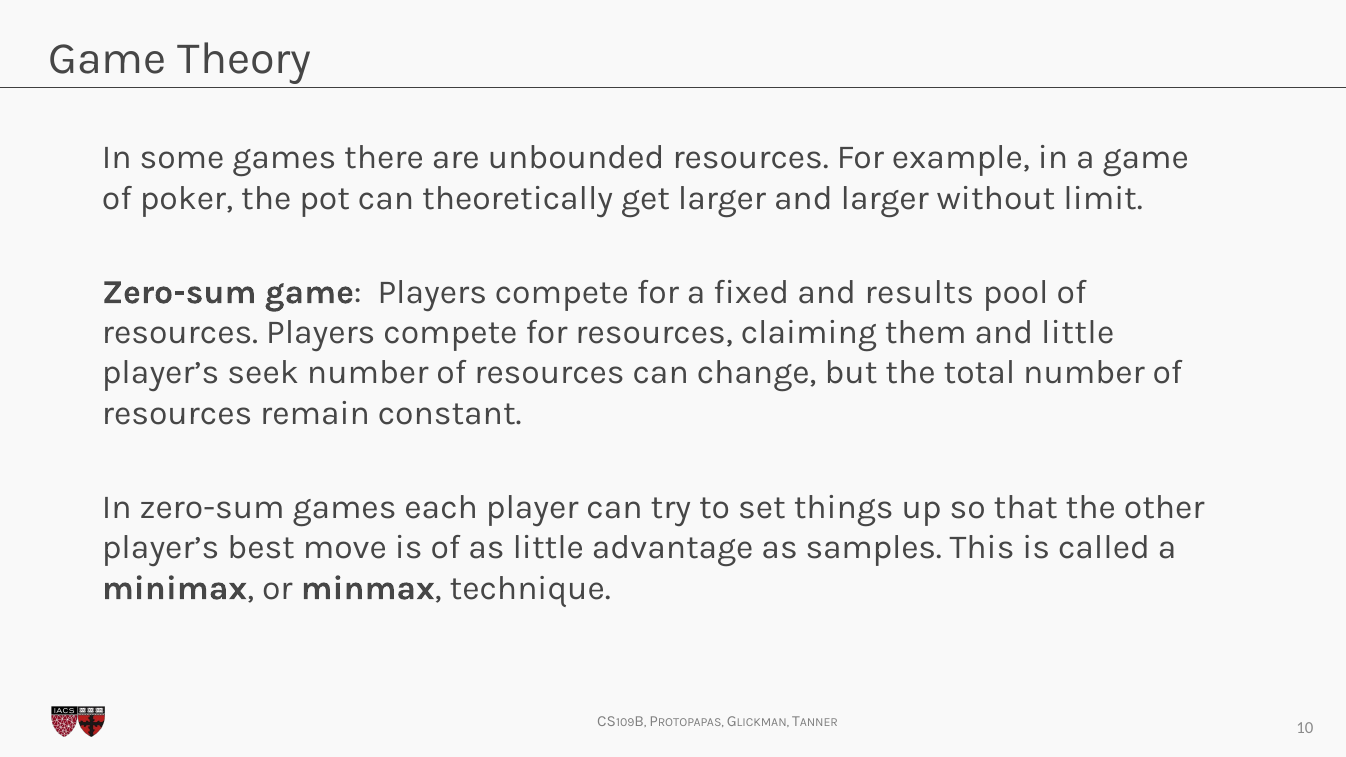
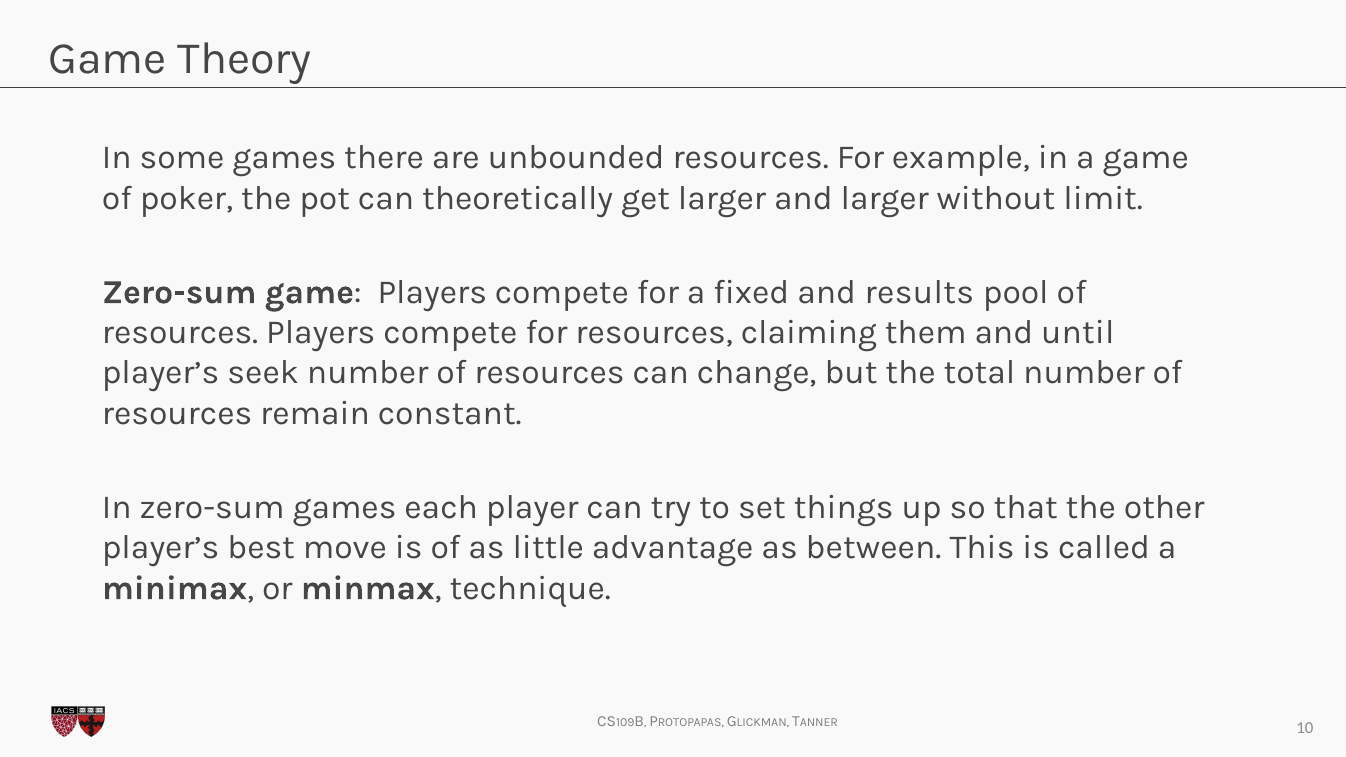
and little: little -> until
samples: samples -> between
